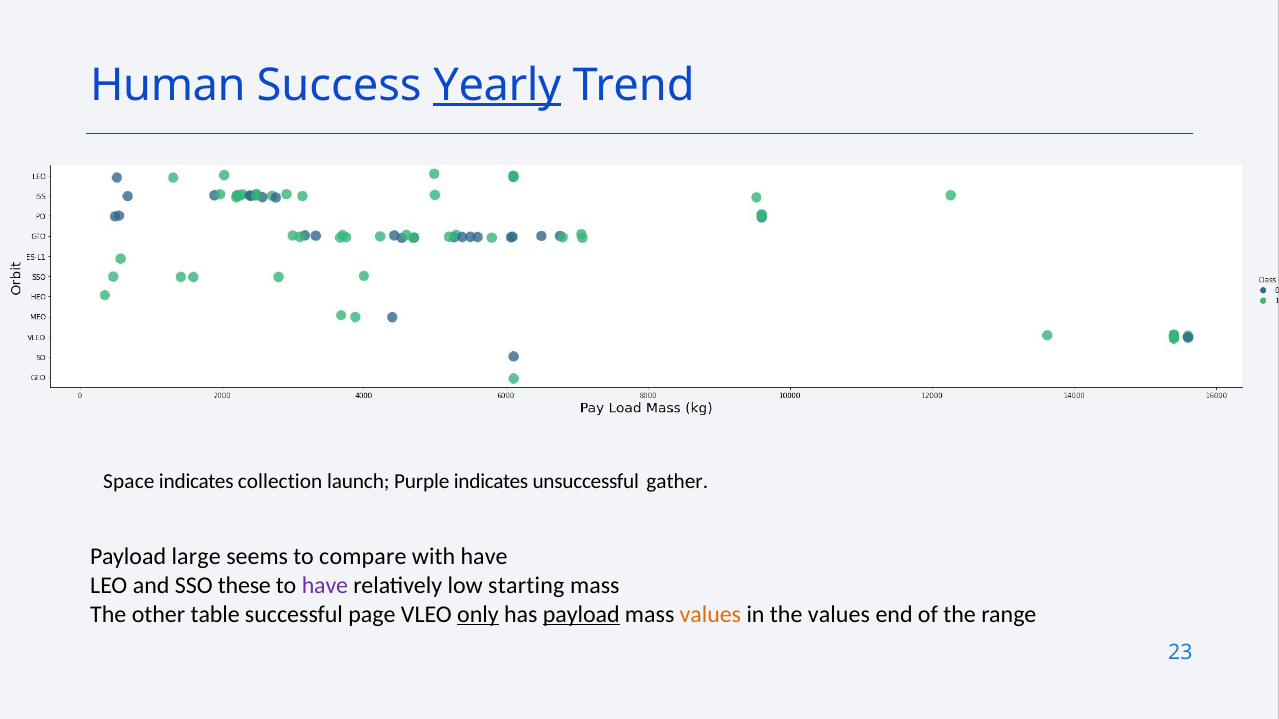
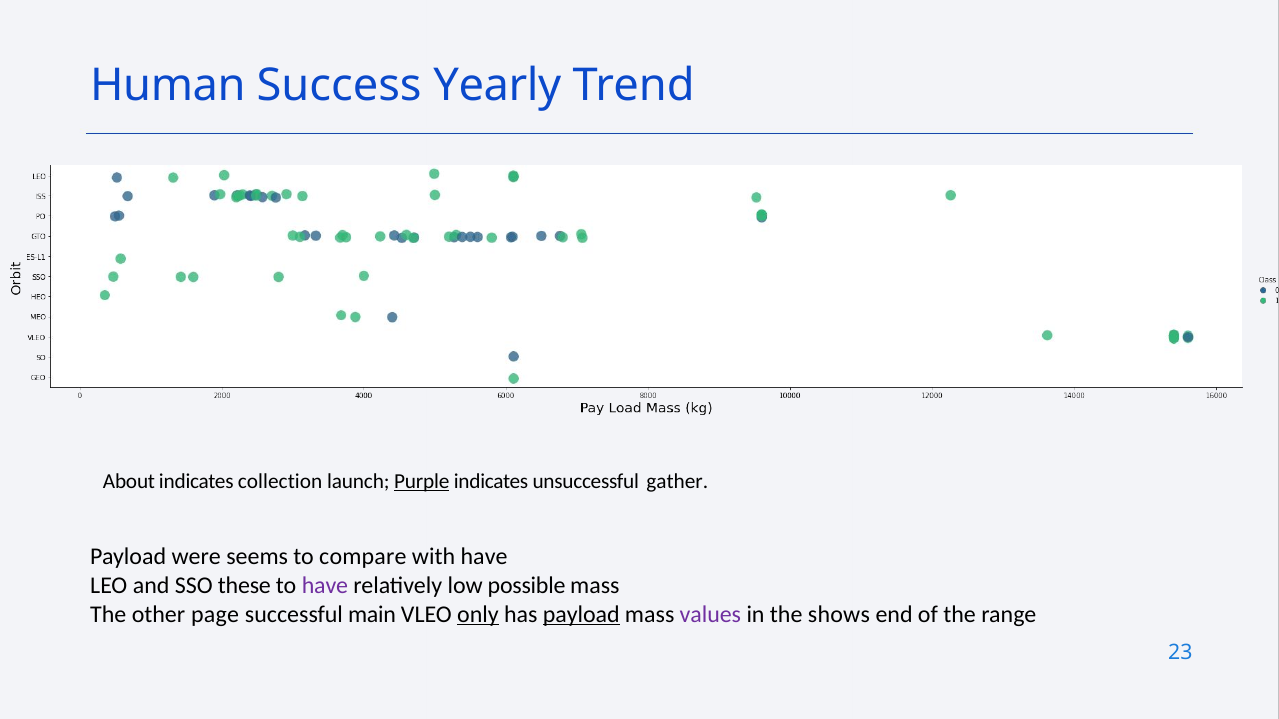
Yearly underline: present -> none
Space: Space -> About
Purple underline: none -> present
large: large -> were
starting: starting -> possible
table: table -> page
page: page -> main
values at (710, 615) colour: orange -> purple
the values: values -> shows
